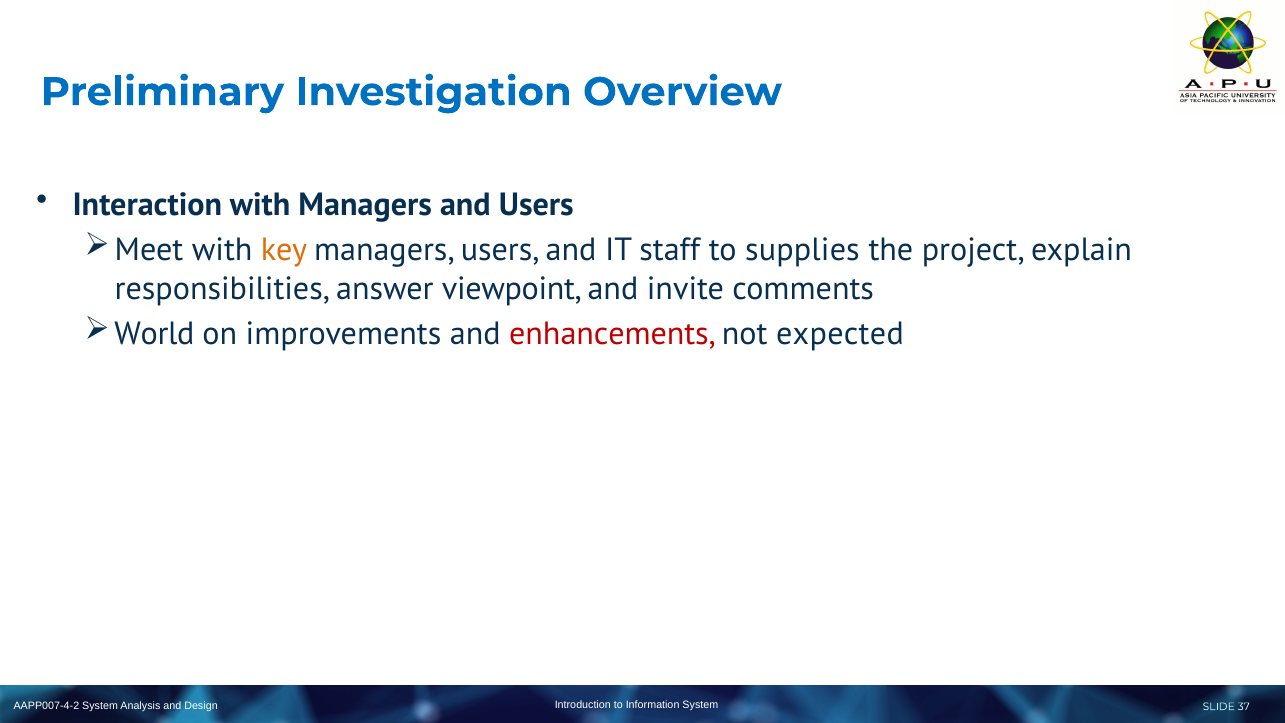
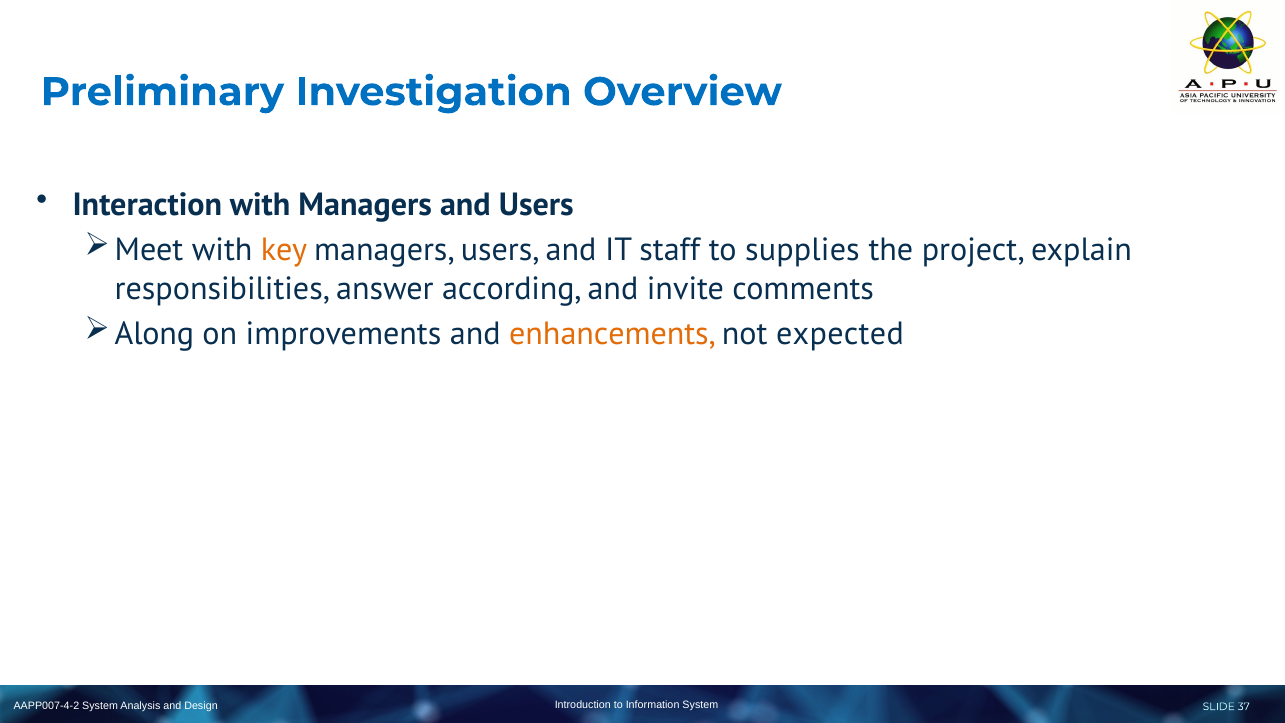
viewpoint: viewpoint -> according
World: World -> Along
enhancements colour: red -> orange
